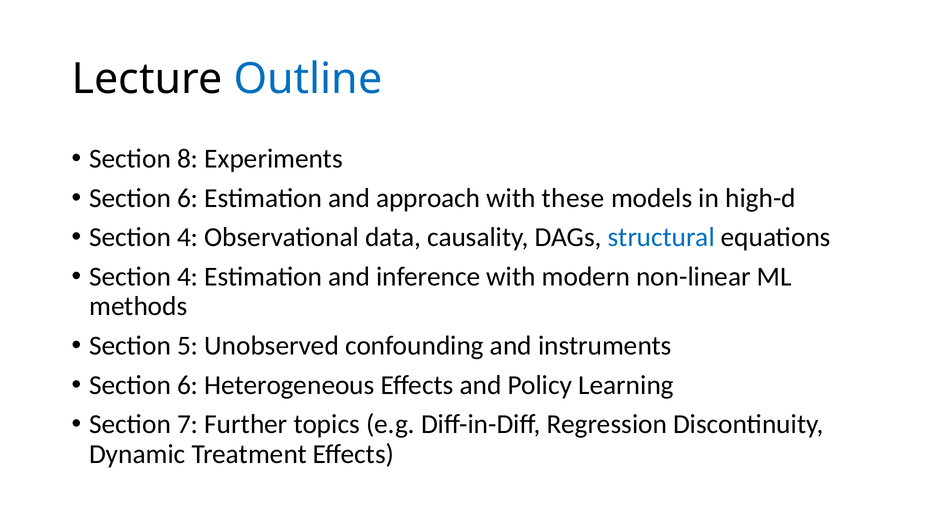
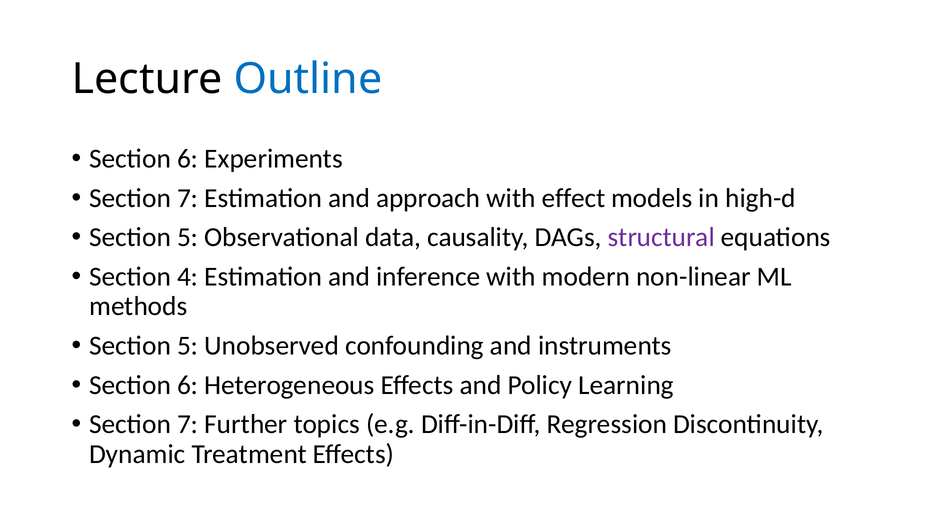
8 at (188, 159): 8 -> 6
6 at (188, 198): 6 -> 7
these: these -> effect
4 at (188, 238): 4 -> 5
structural colour: blue -> purple
